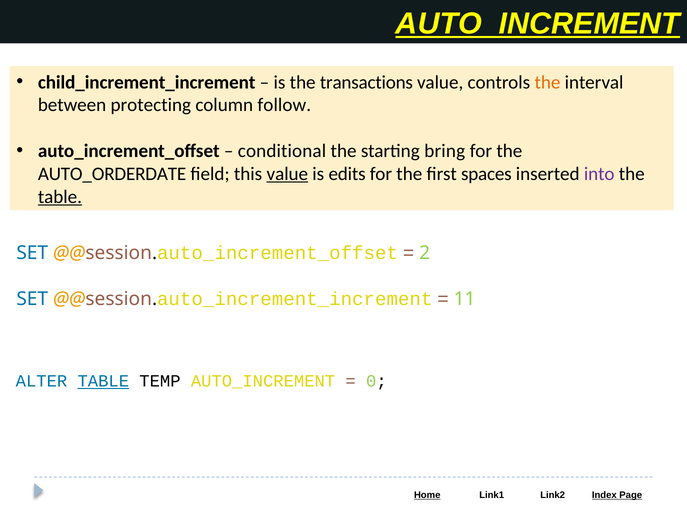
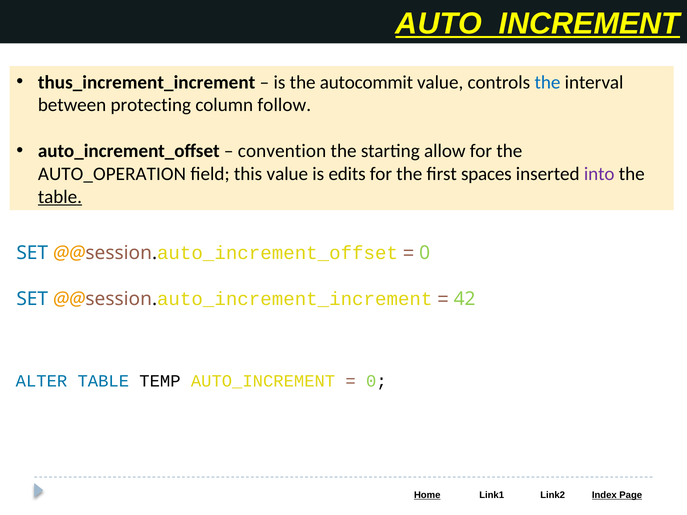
child_increment_increment: child_increment_increment -> thus_increment_increment
transactions: transactions -> autocommit
the at (547, 82) colour: orange -> blue
conditional: conditional -> convention
bring: bring -> allow
AUTO_ORDERDATE: AUTO_ORDERDATE -> AUTO_OPERATION
value at (287, 174) underline: present -> none
2 at (425, 253): 2 -> 0
11: 11 -> 42
TABLE at (103, 381) underline: present -> none
